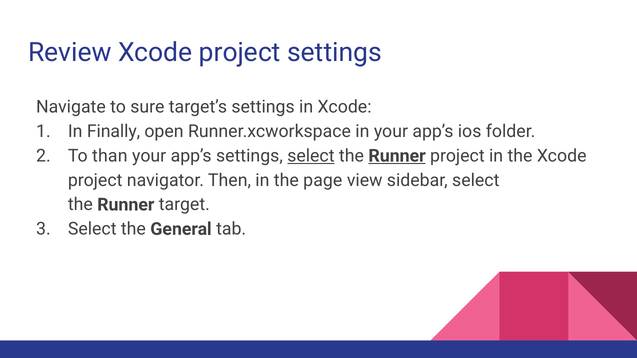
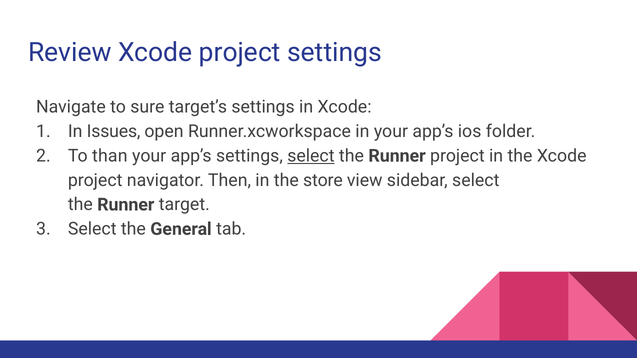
Finally: Finally -> Issues
Runner at (397, 156) underline: present -> none
page: page -> store
